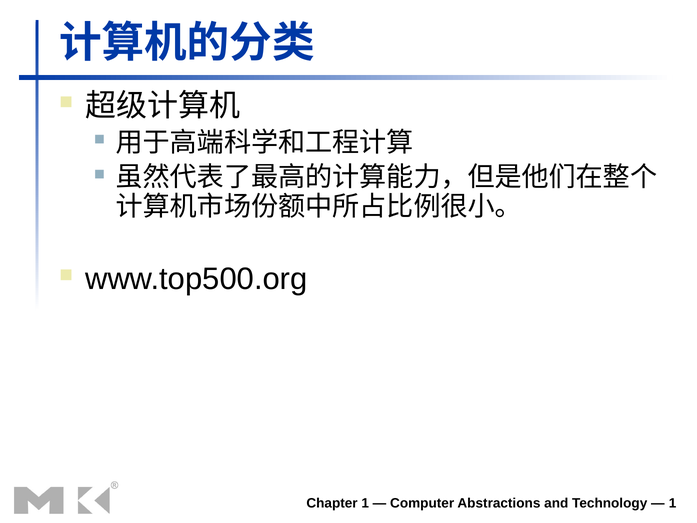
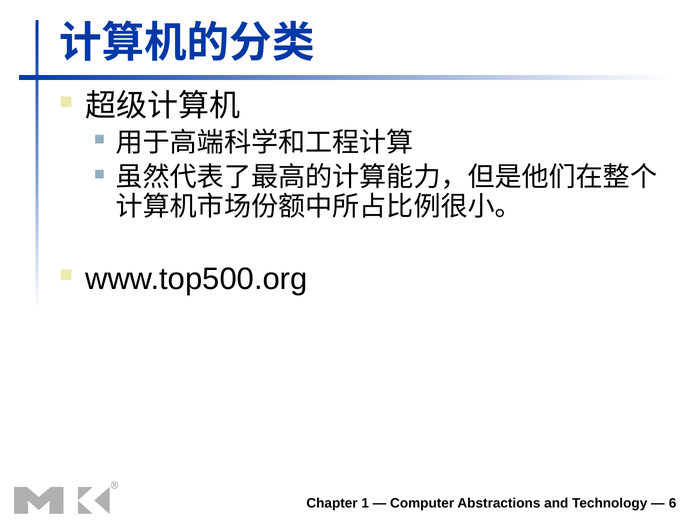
1 at (673, 503): 1 -> 6
